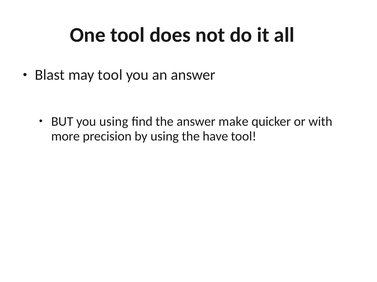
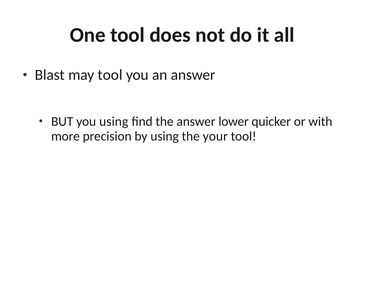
make: make -> lower
have: have -> your
